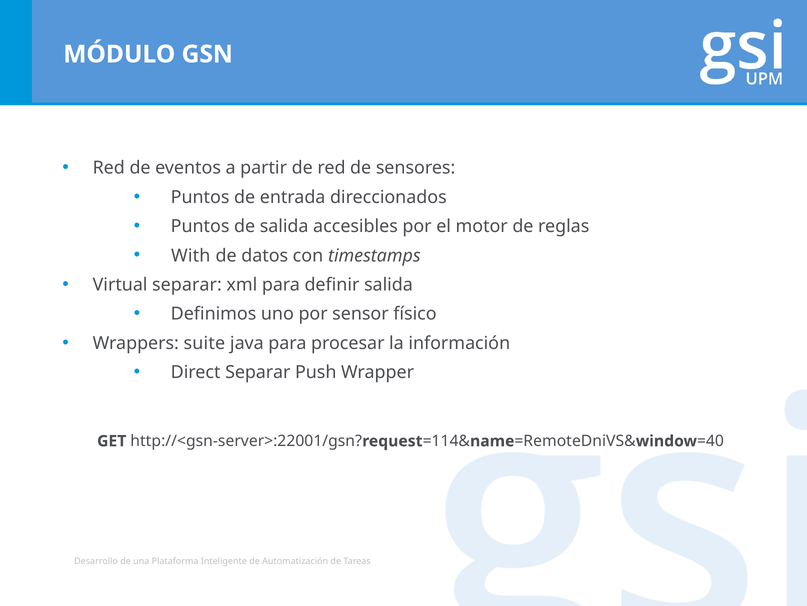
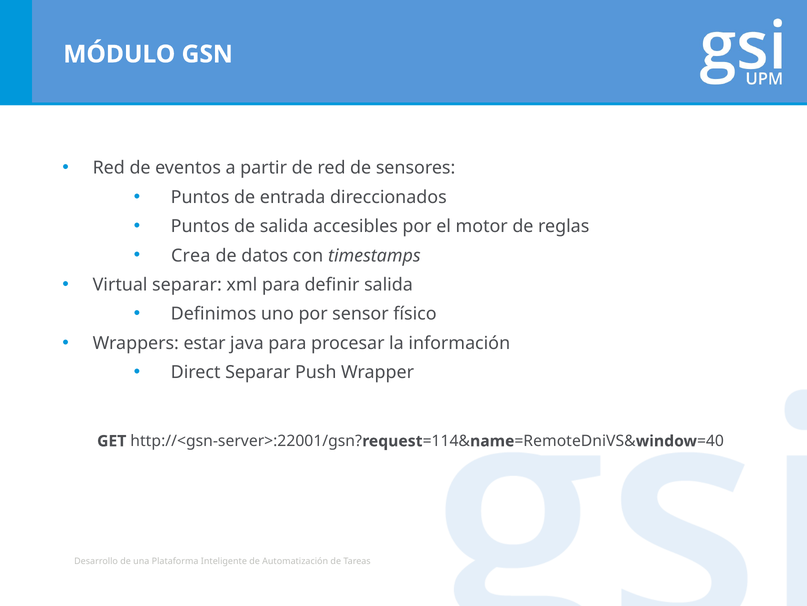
With: With -> Crea
suite: suite -> estar
